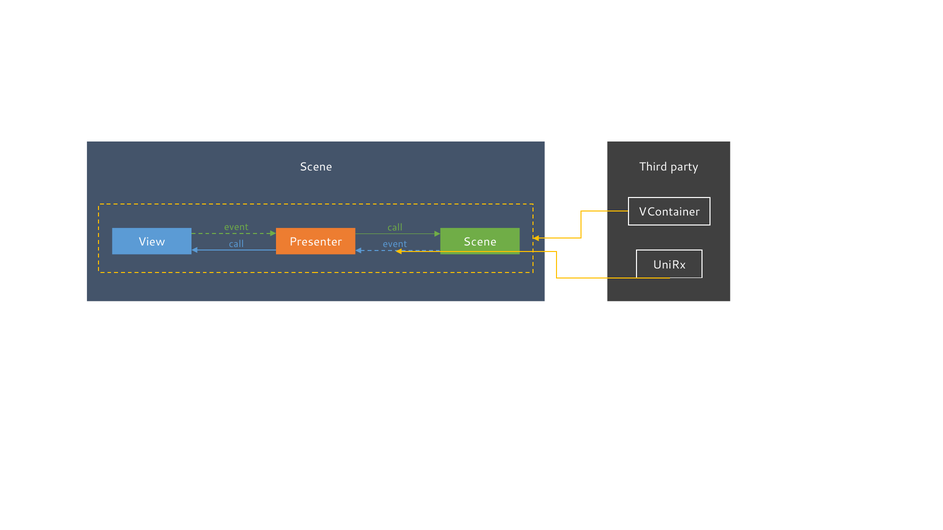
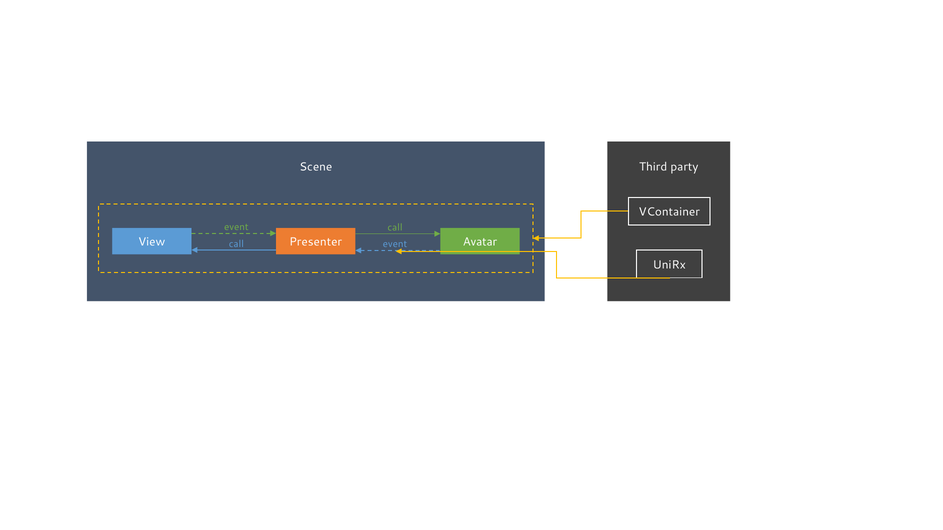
View Scene: Scene -> Avatar
